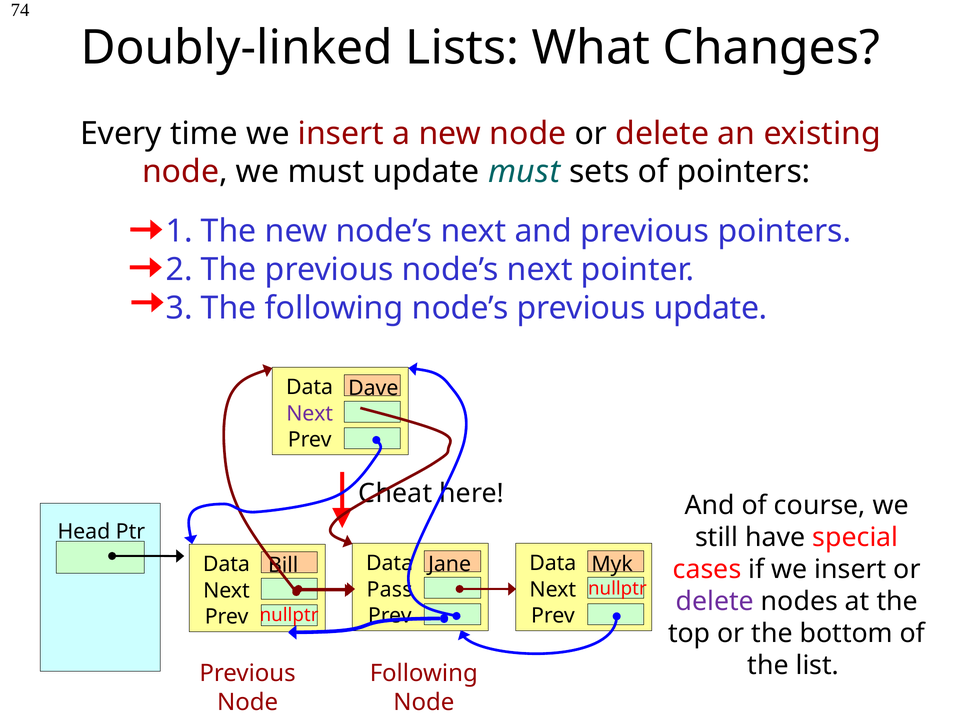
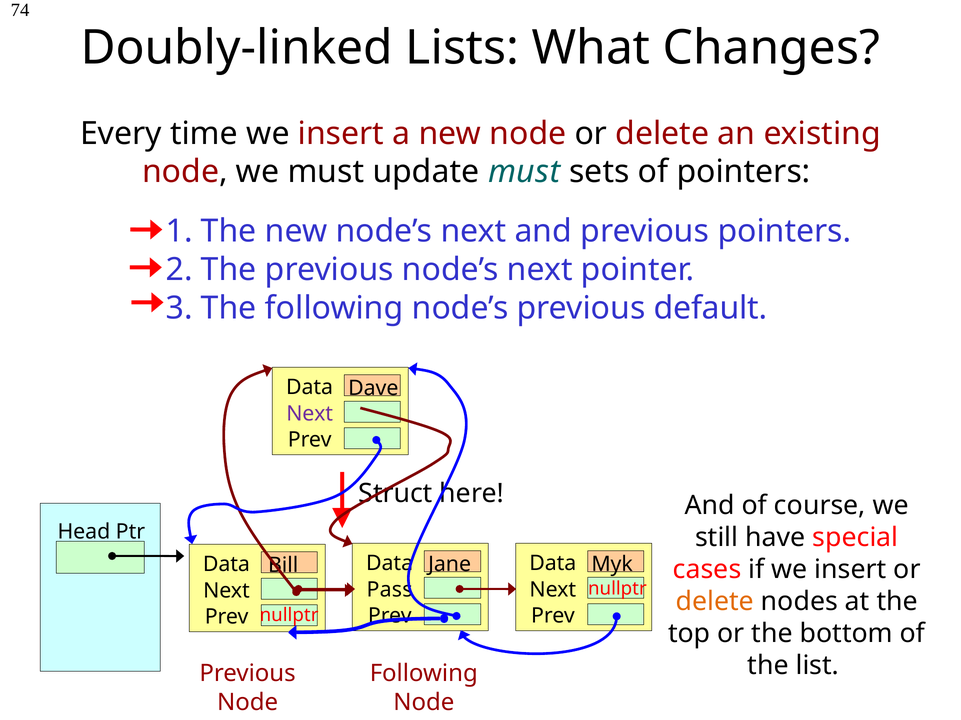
previous update: update -> default
Cheat: Cheat -> Struct
delete at (715, 602) colour: purple -> orange
